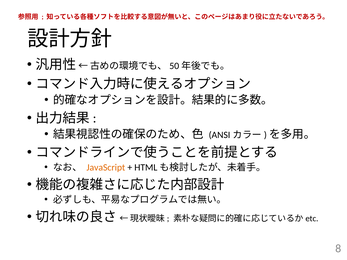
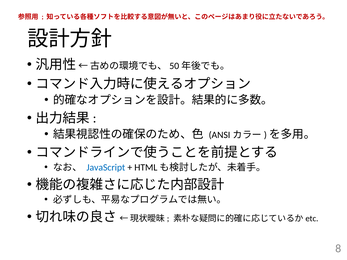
JavaScript colour: orange -> blue
